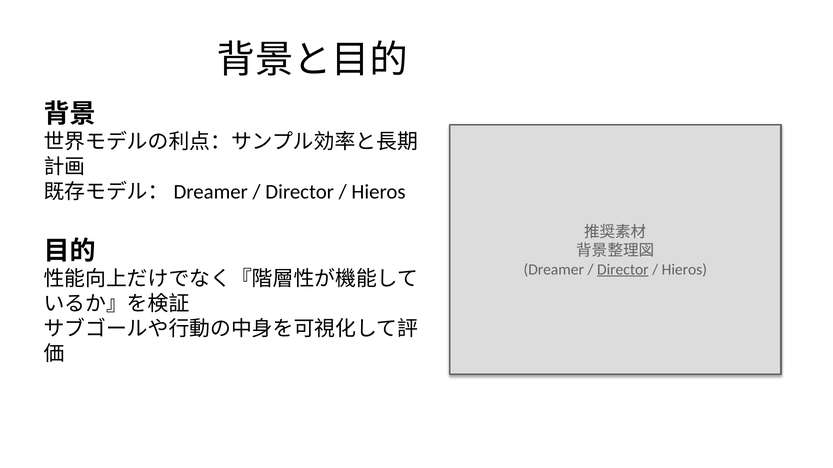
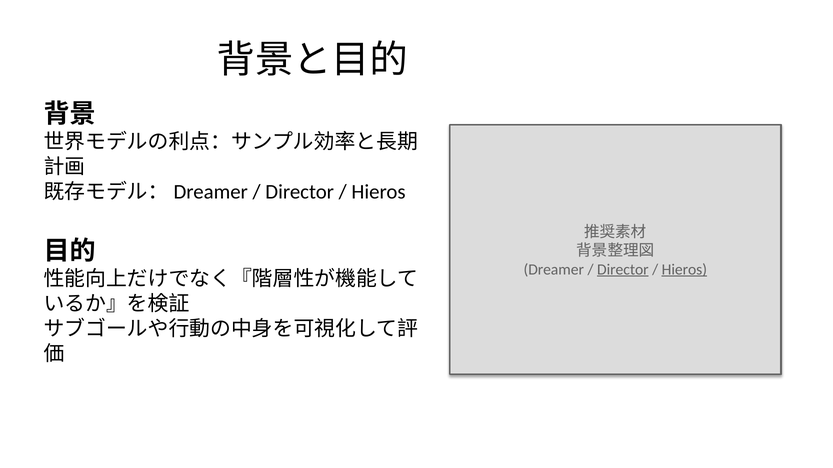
Hieros at (684, 270) underline: none -> present
